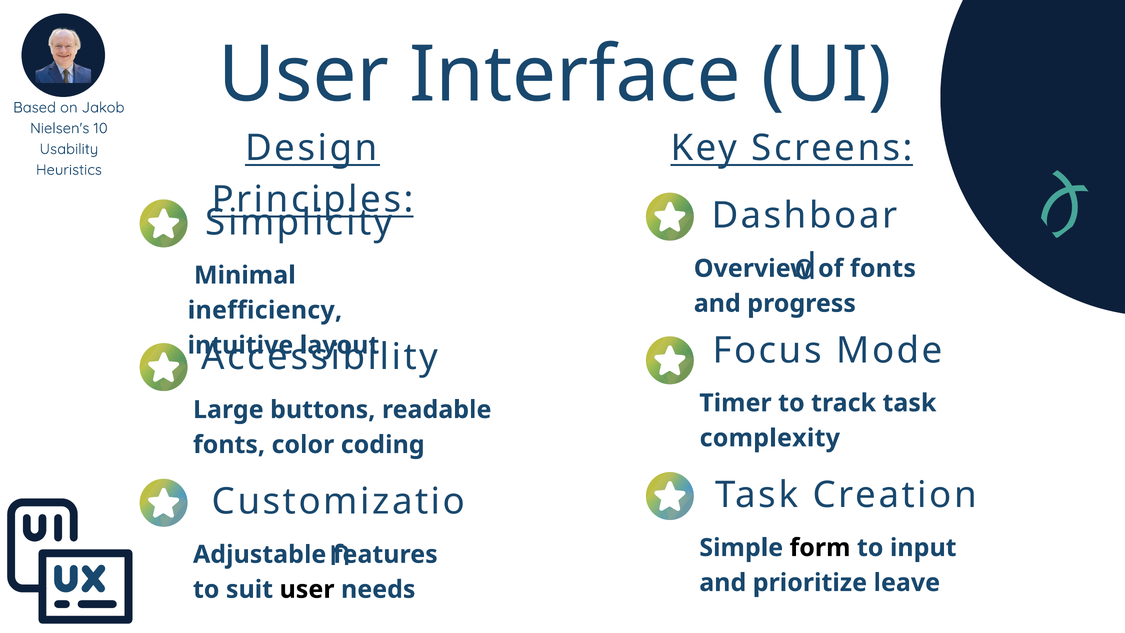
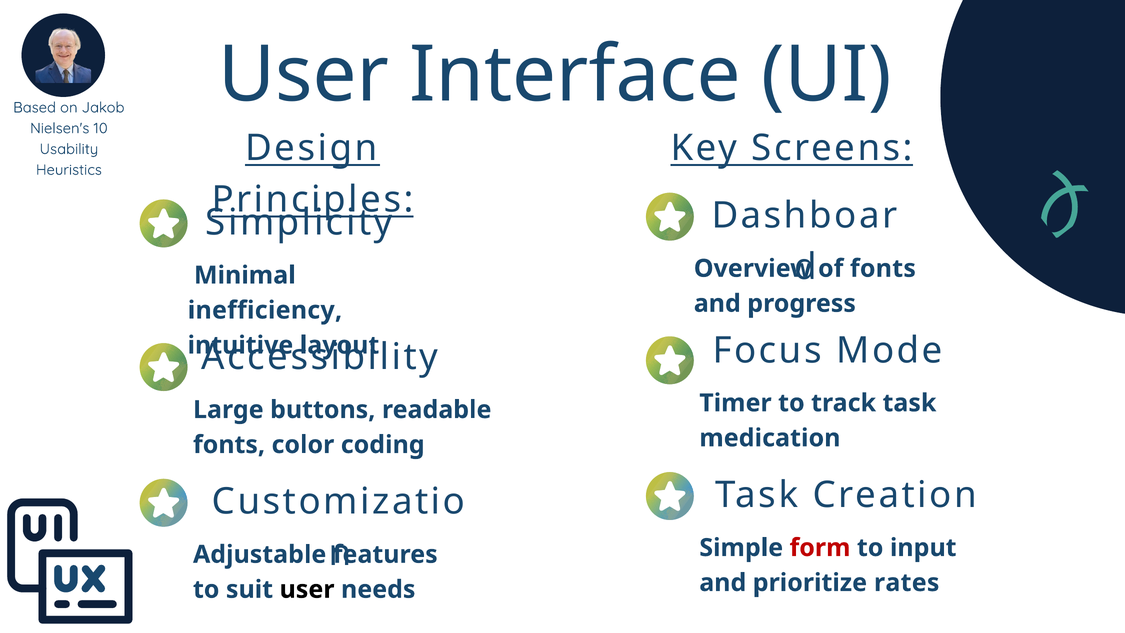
complexity: complexity -> medication
form colour: black -> red
leave: leave -> rates
